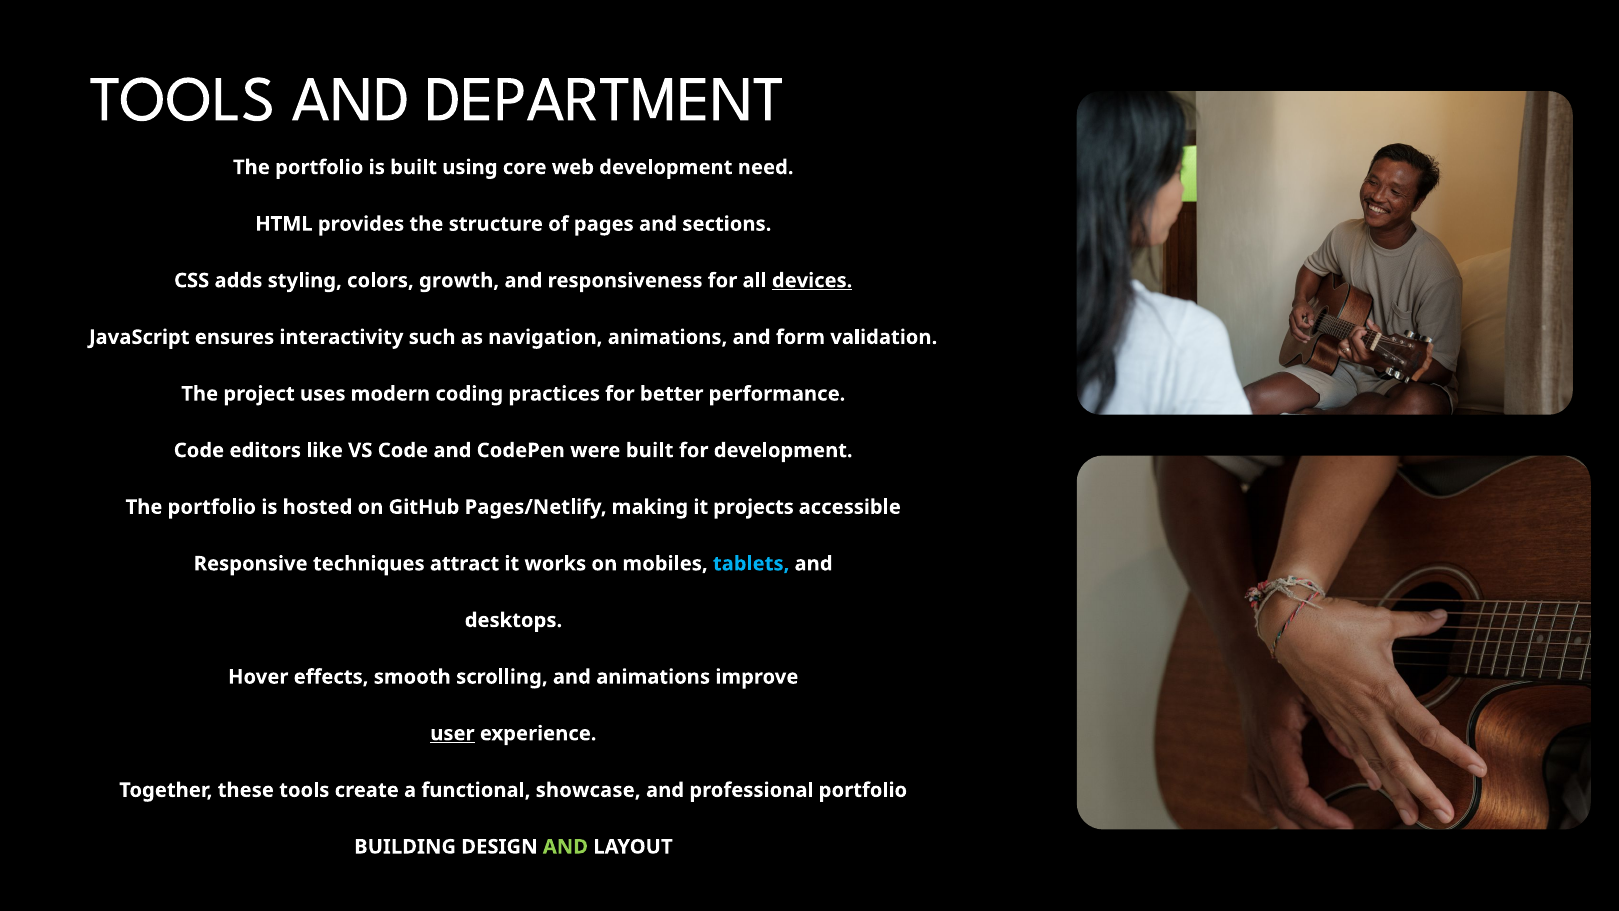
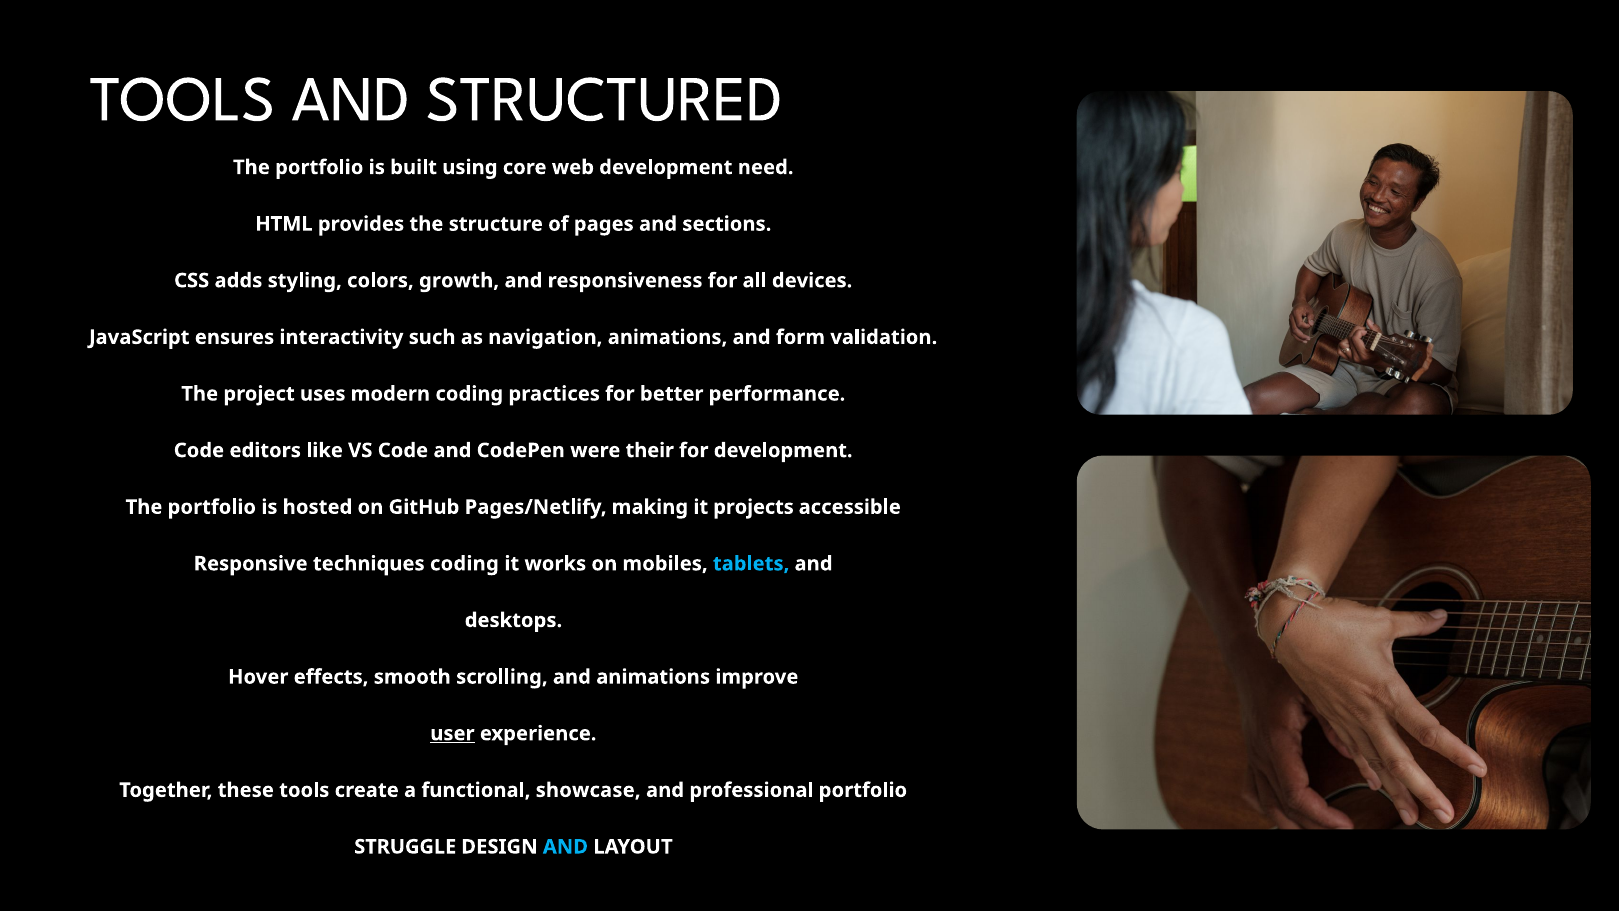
DEPARTMENT: DEPARTMENT -> STRUCTURED
devices underline: present -> none
were built: built -> their
techniques attract: attract -> coding
BUILDING: BUILDING -> STRUGGLE
AND at (565, 847) colour: light green -> light blue
